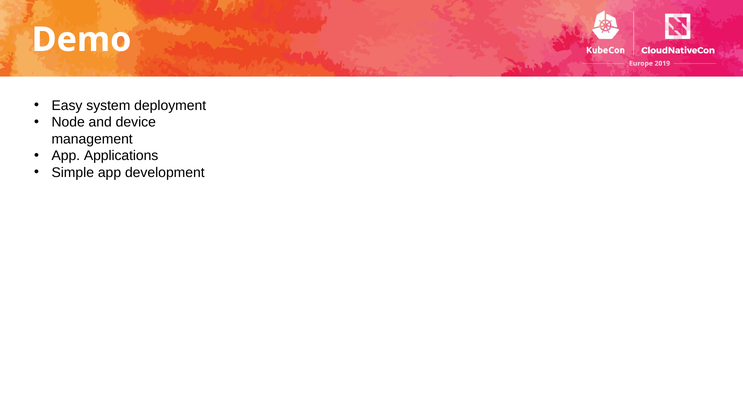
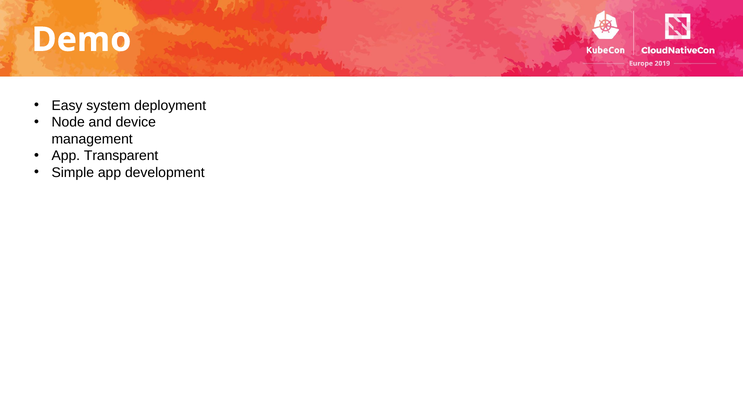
Applications: Applications -> Transparent
